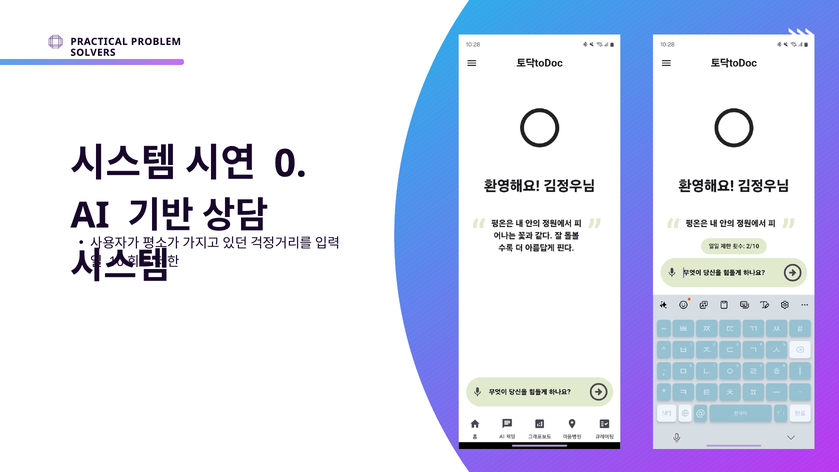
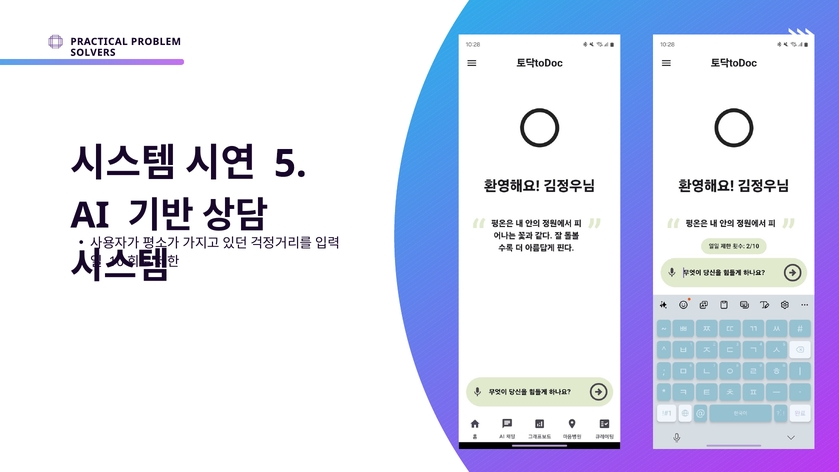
0: 0 -> 5
